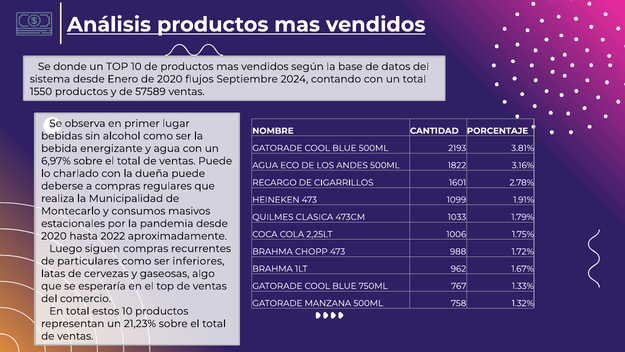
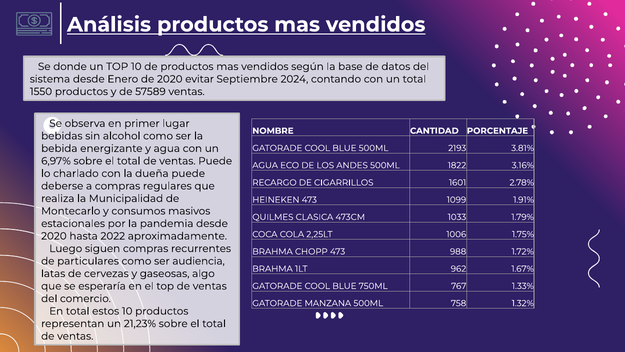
flujos: flujos -> evitar
inferiores: inferiores -> audiencia
